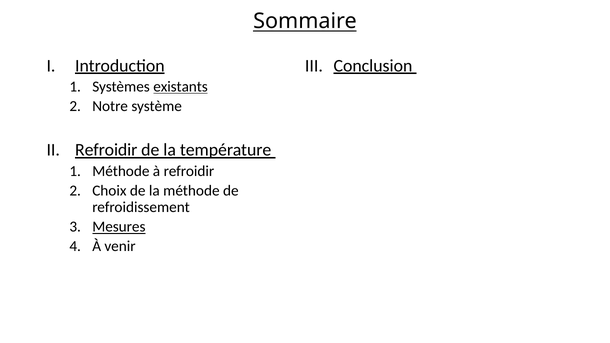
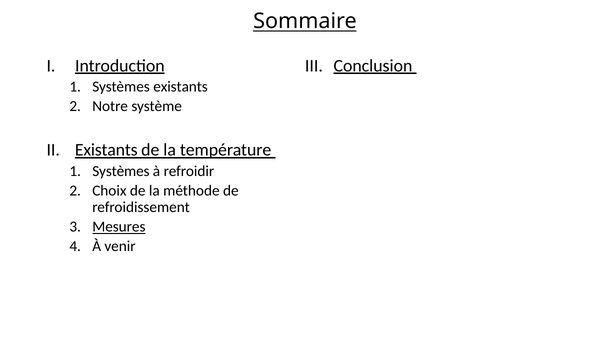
existants at (181, 87) underline: present -> none
Refroidir at (106, 150): Refroidir -> Existants
Méthode at (121, 171): Méthode -> Systèmes
